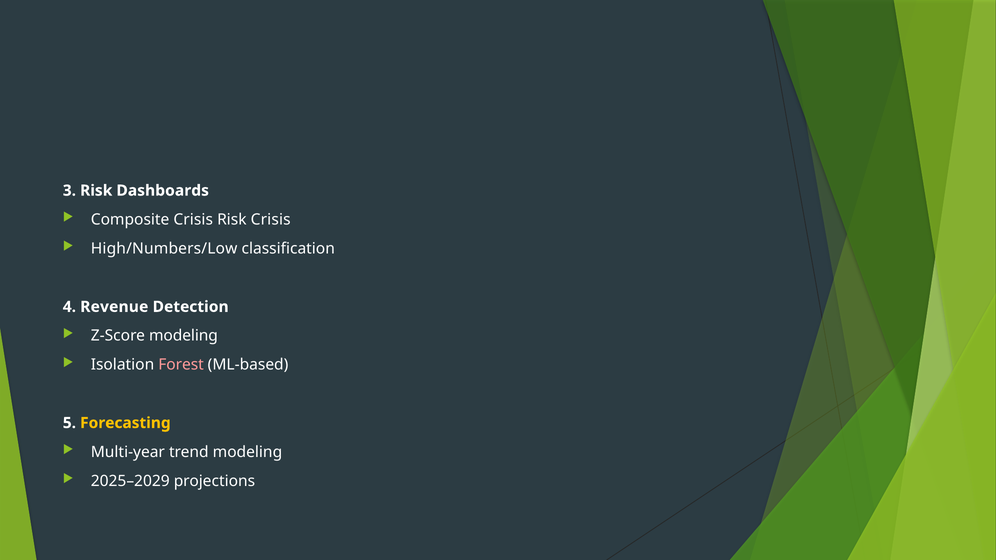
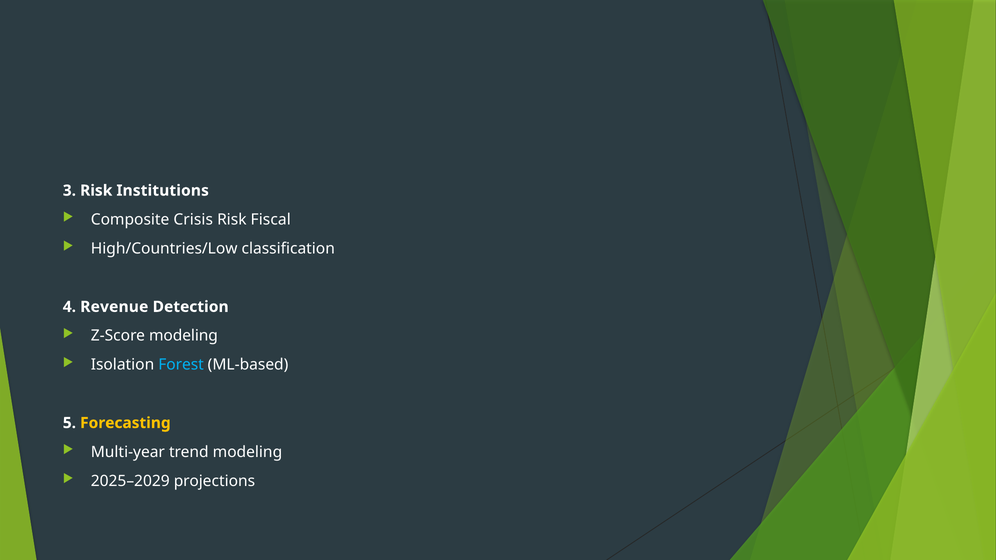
Dashboards: Dashboards -> Institutions
Risk Crisis: Crisis -> Fiscal
High/Numbers/Low: High/Numbers/Low -> High/Countries/Low
Forest colour: pink -> light blue
